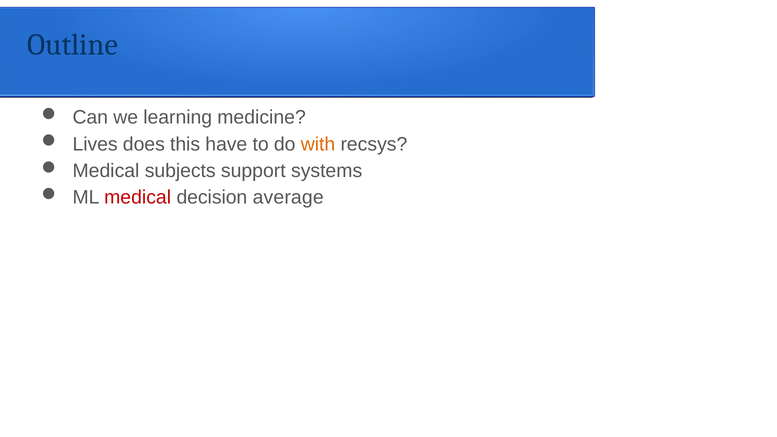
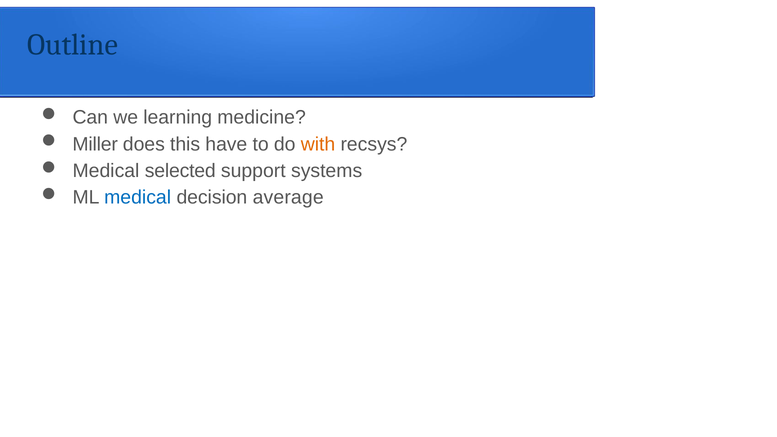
Lives: Lives -> Miller
subjects: subjects -> selected
medical at (138, 198) colour: red -> blue
